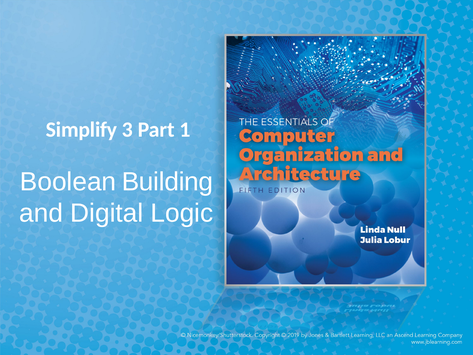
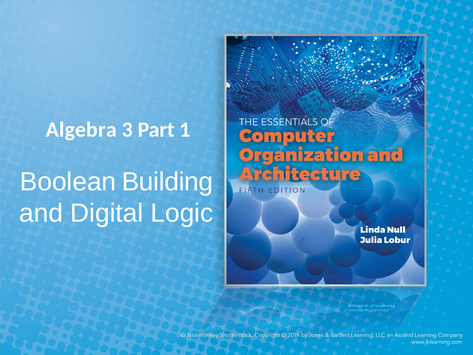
Simplify: Simplify -> Algebra
